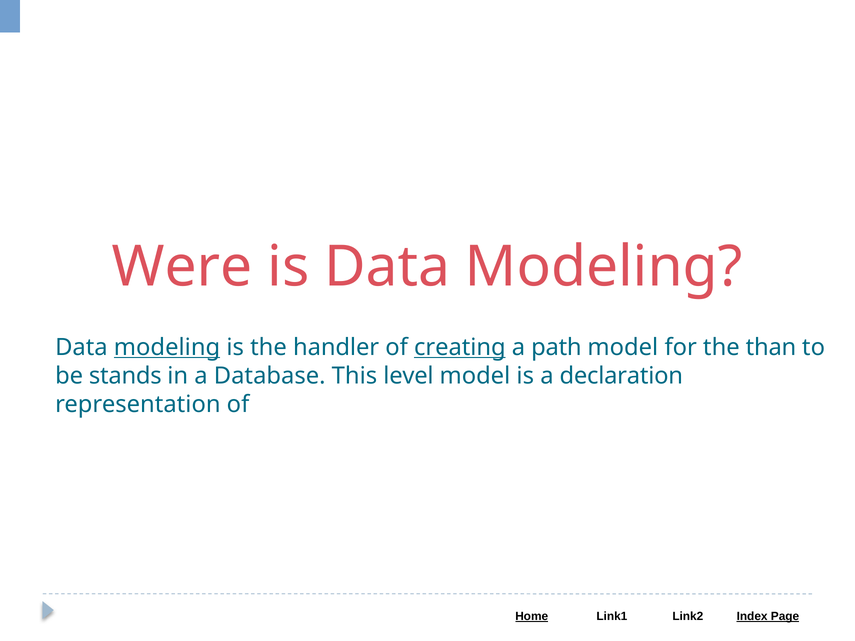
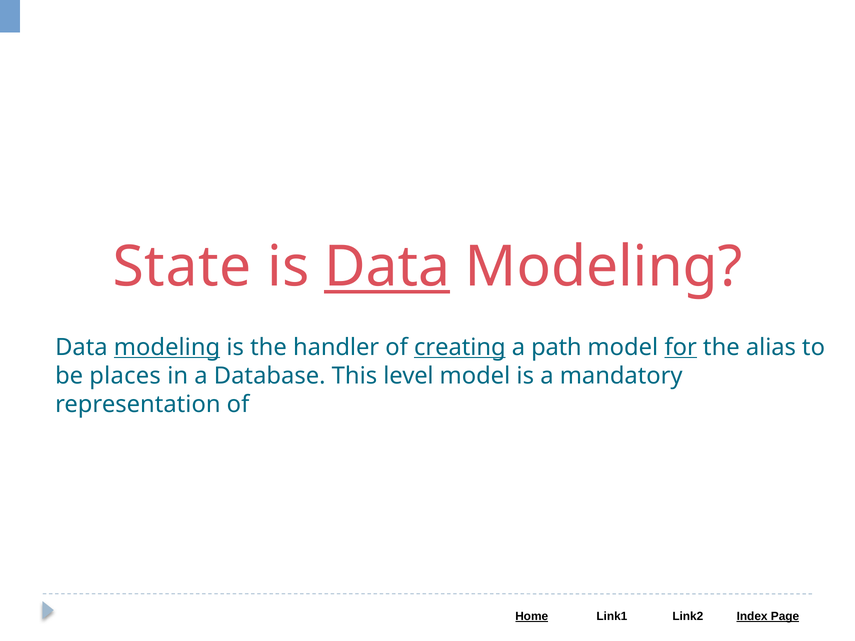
Were: Were -> State
Data at (387, 267) underline: none -> present
for underline: none -> present
than: than -> alias
stands: stands -> places
declaration: declaration -> mandatory
